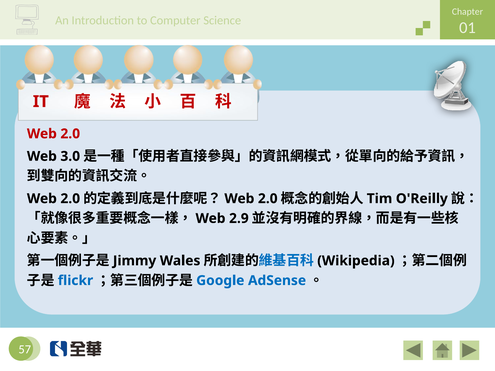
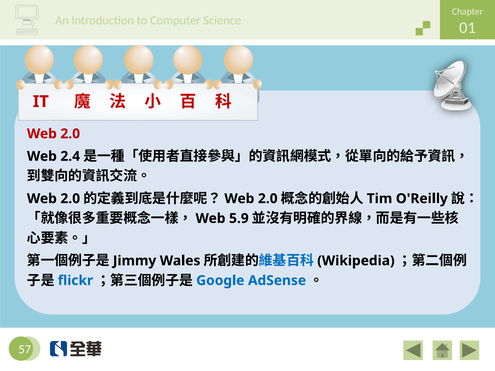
3.0: 3.0 -> 2.4
2.9: 2.9 -> 5.9
